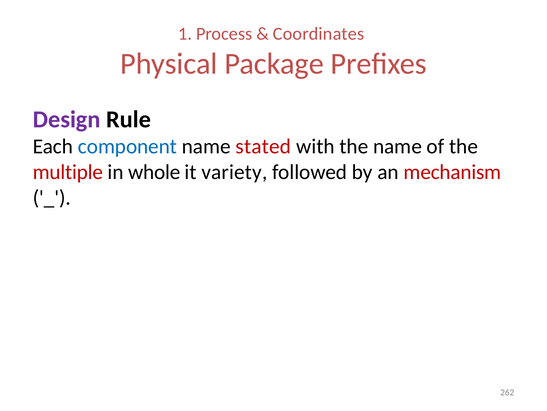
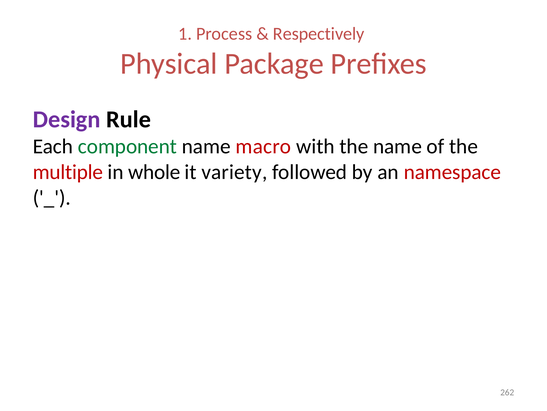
Coordinates: Coordinates -> Respectively
component colour: blue -> green
stated: stated -> macro
mechanism: mechanism -> namespace
